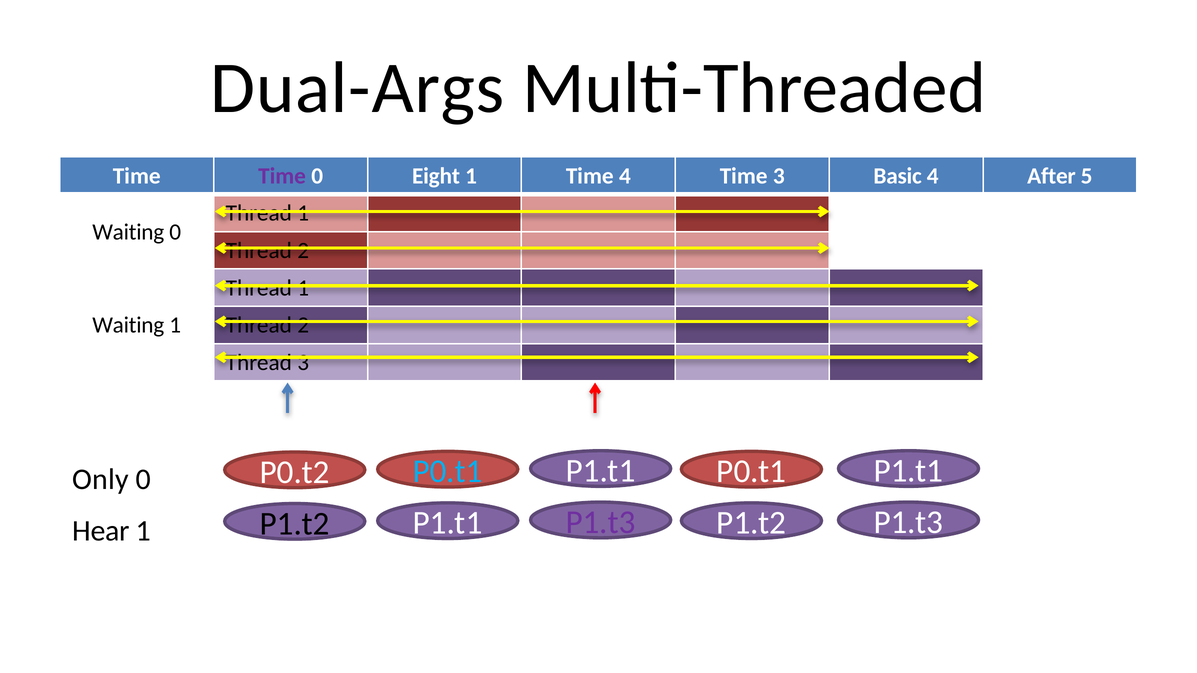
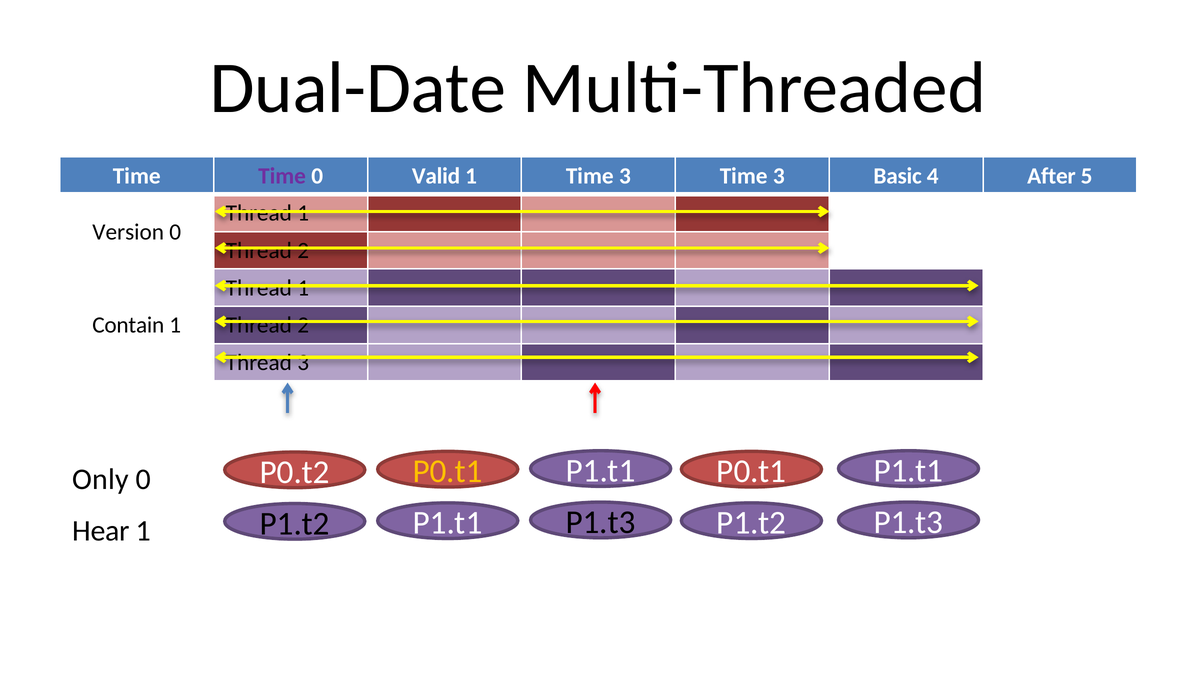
Dual-Args: Dual-Args -> Dual-Date
Eight: Eight -> Valid
1 Time 4: 4 -> 3
Waiting at (128, 232): Waiting -> Version
Waiting at (128, 325): Waiting -> Contain
P0.t1 at (448, 472) colour: light blue -> yellow
P1.t3 at (601, 523) colour: purple -> black
